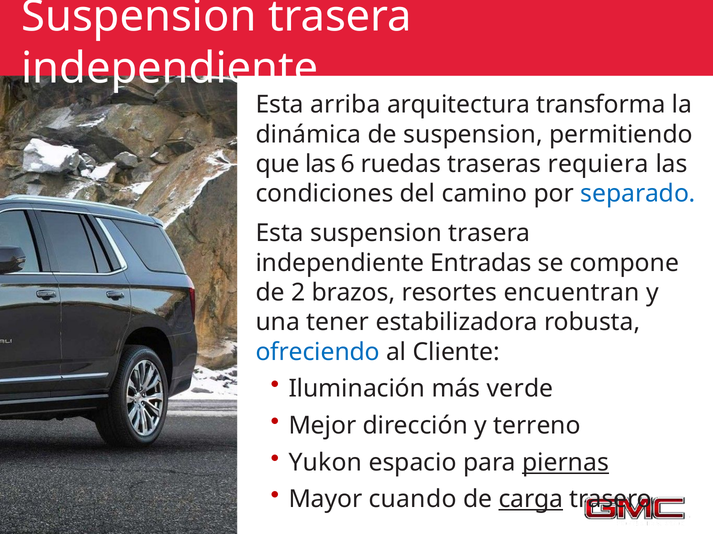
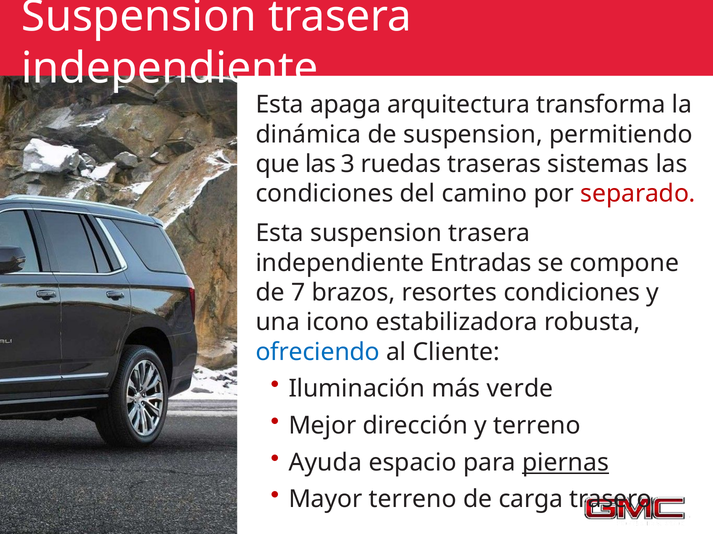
arriba: arriba -> apaga
6: 6 -> 3
requiera: requiera -> sistemas
separado colour: blue -> red
2: 2 -> 7
resortes encuentran: encuentran -> condiciones
tener: tener -> icono
Yukon: Yukon -> Ayuda
Mayor cuando: cuando -> terreno
carga underline: present -> none
